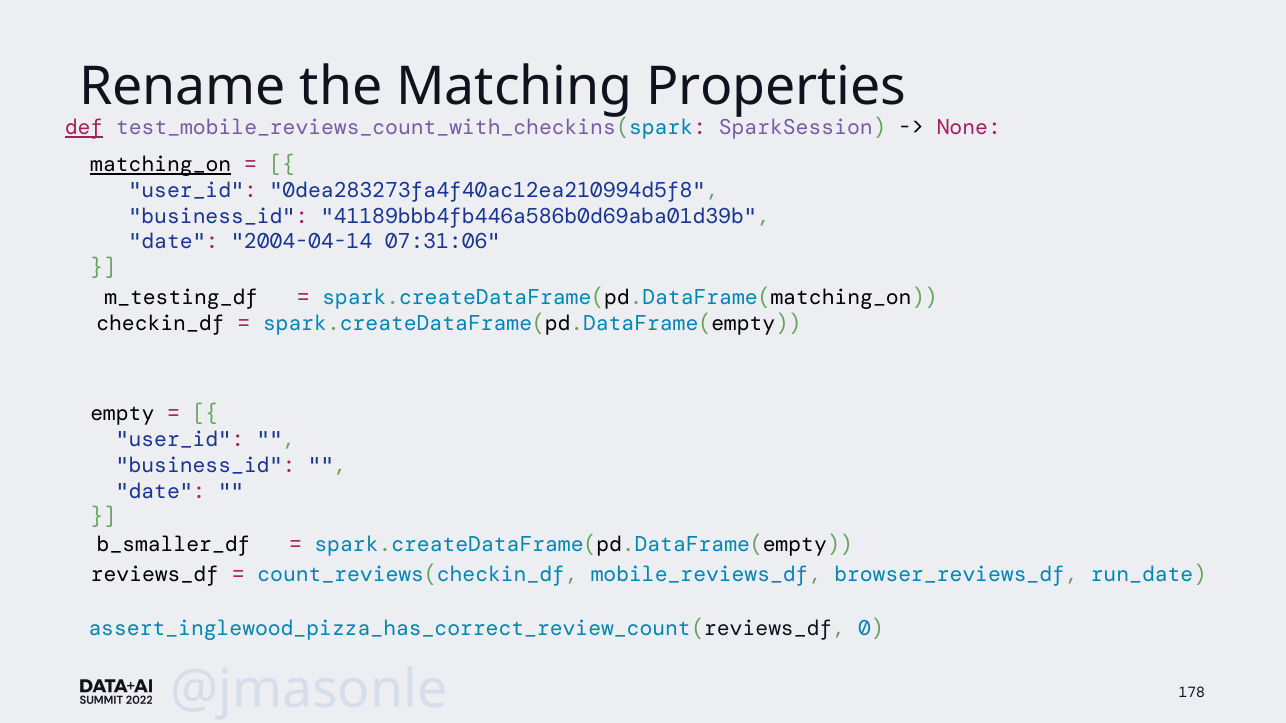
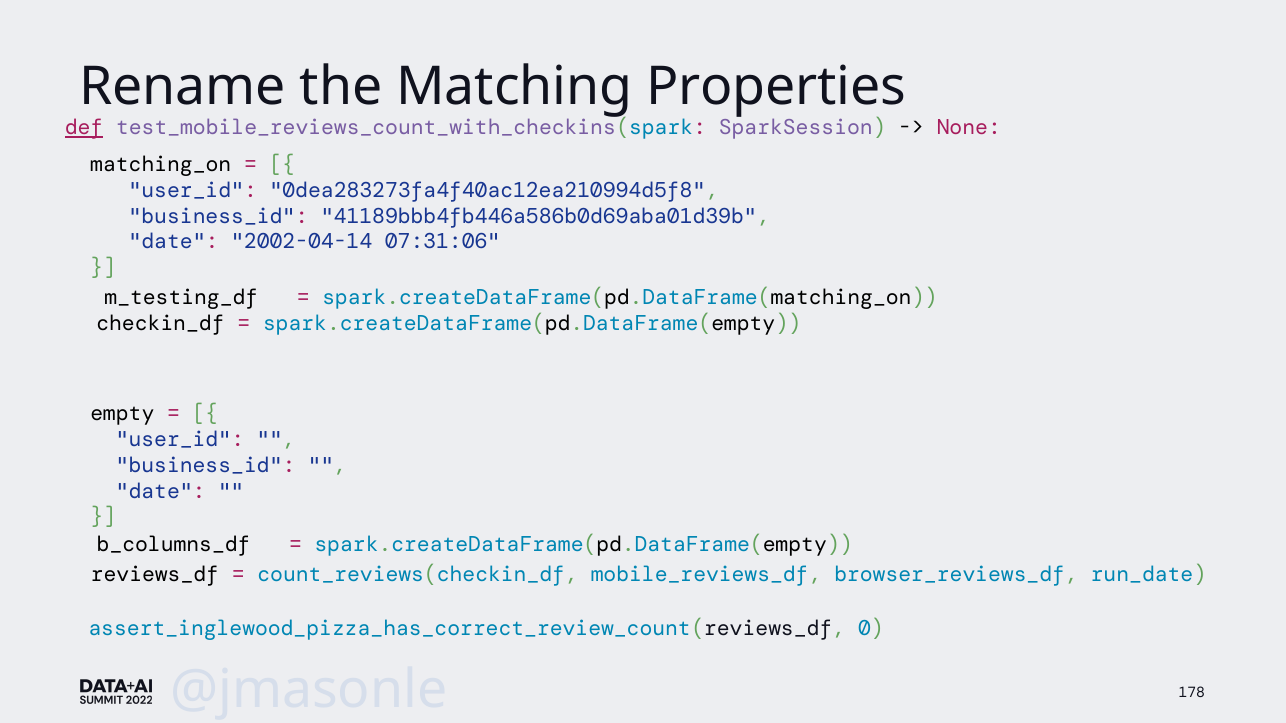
matching_on underline: present -> none
2004-04-14: 2004-04-14 -> 2002-04-14
b_smaller_df: b_smaller_df -> b_columns_df
